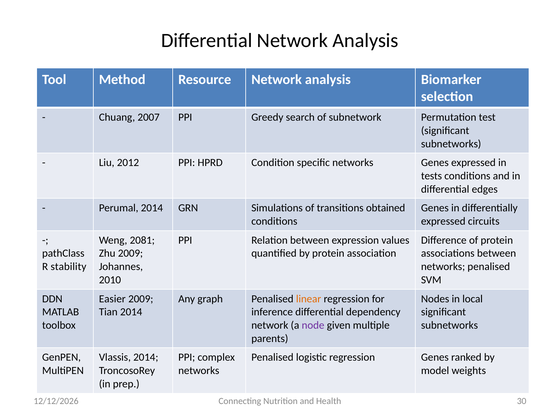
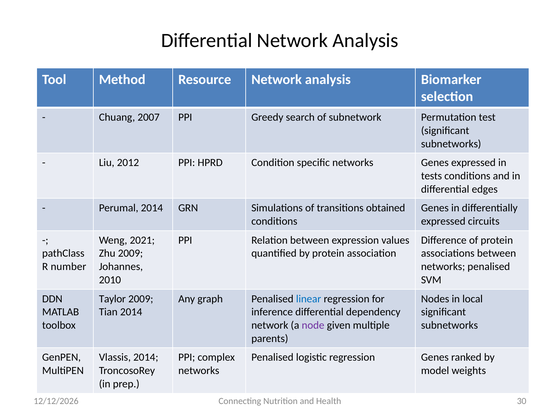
2081: 2081 -> 2021
stability: stability -> number
Easier: Easier -> Taylor
linear colour: orange -> blue
